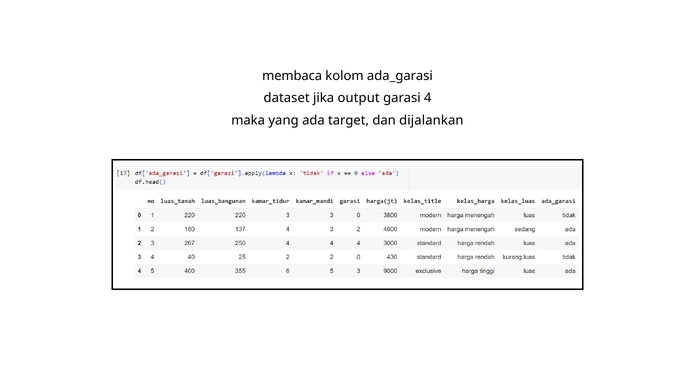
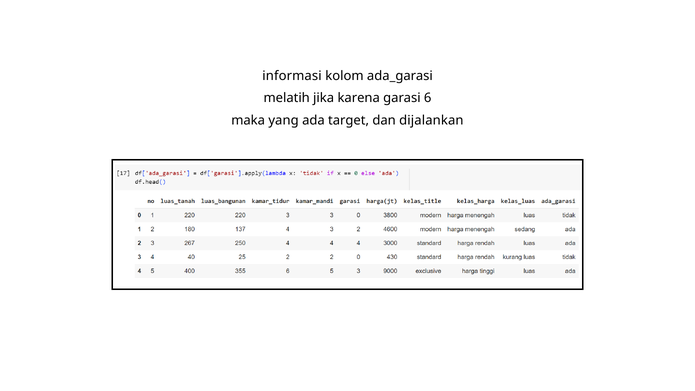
membaca: membaca -> informasi
dataset: dataset -> melatih
output: output -> karena
4: 4 -> 6
